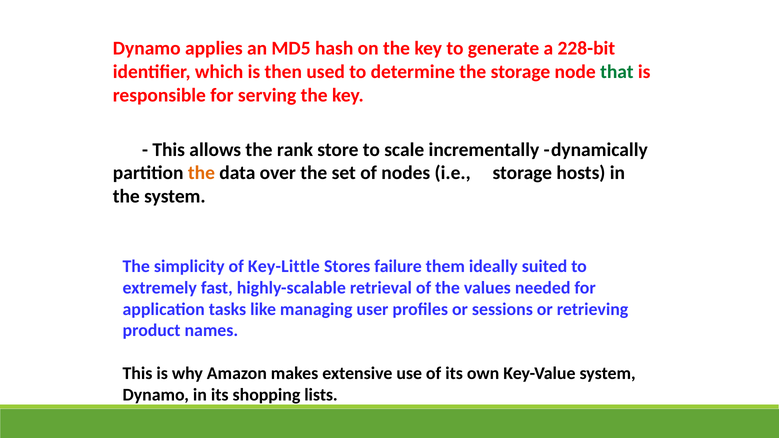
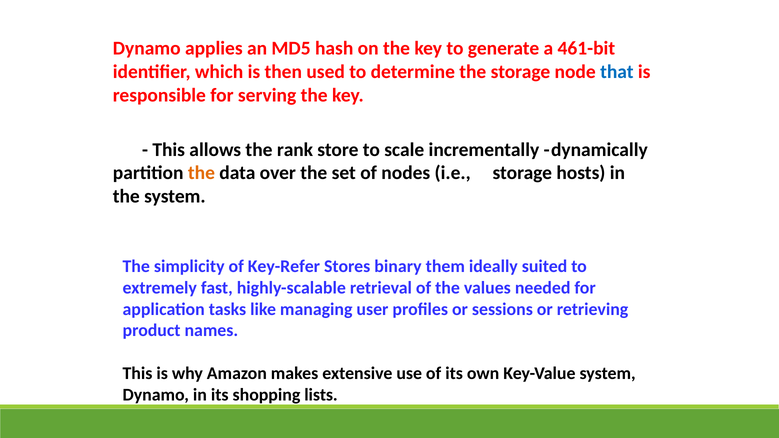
228-bit: 228-bit -> 461-bit
that colour: green -> blue
Key-Little: Key-Little -> Key-Refer
failure: failure -> binary
